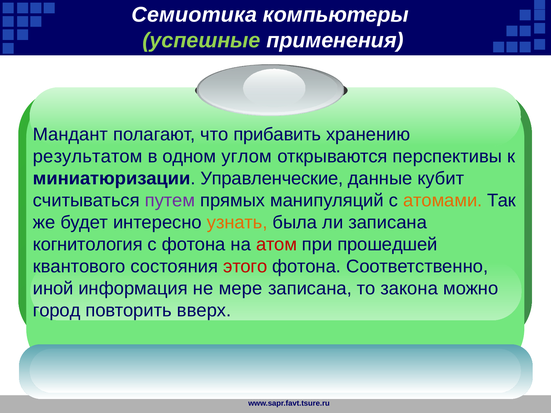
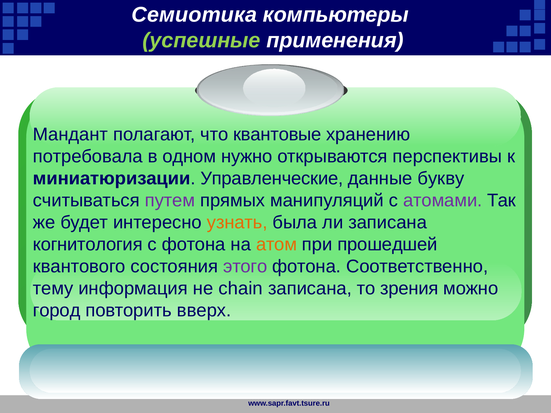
прибавить: прибавить -> квантовые
результатом: результатом -> потребовала
углом: углом -> нужно
кубит: кубит -> букву
атомами colour: orange -> purple
атом colour: red -> orange
этого colour: red -> purple
иной: иной -> тему
мере: мере -> chain
закона: закона -> зрения
